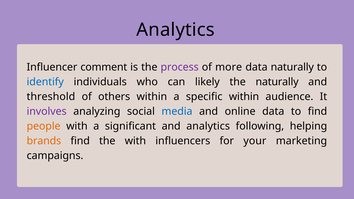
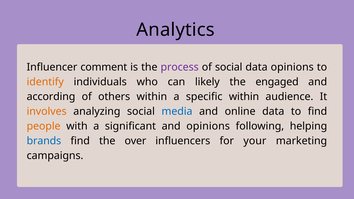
of more: more -> social
data naturally: naturally -> opinions
identify colour: blue -> orange
the naturally: naturally -> engaged
threshold: threshold -> according
involves colour: purple -> orange
and analytics: analytics -> opinions
brands colour: orange -> blue
the with: with -> over
